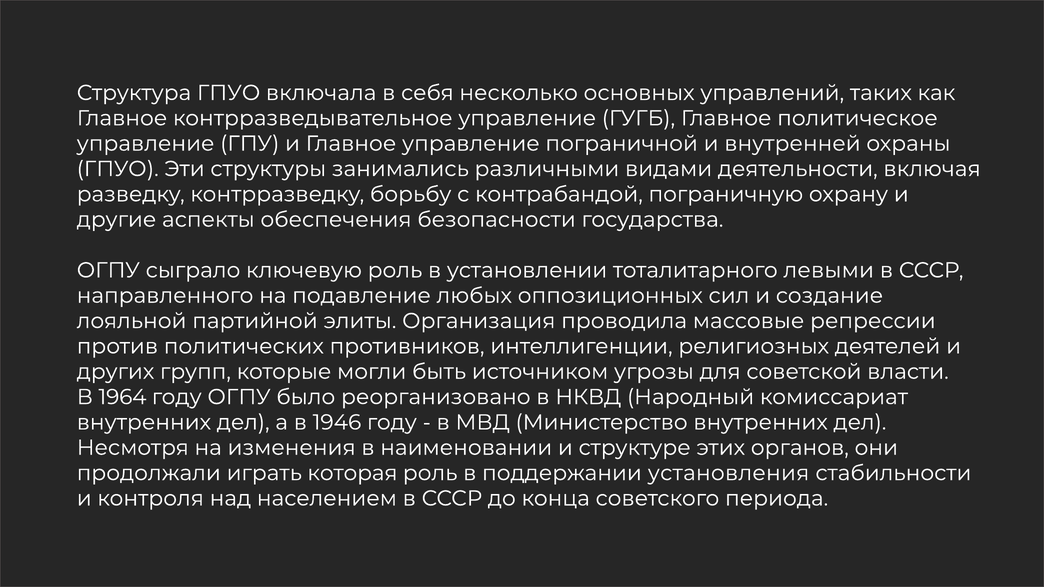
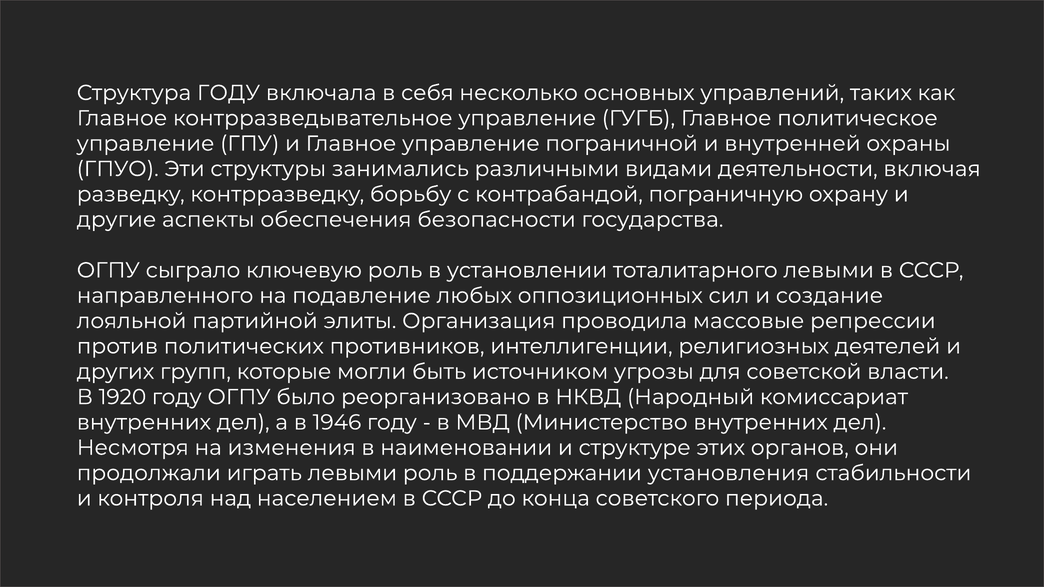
Структура ГПУО: ГПУО -> ГОДУ
1964: 1964 -> 1920
играть которая: которая -> левыми
